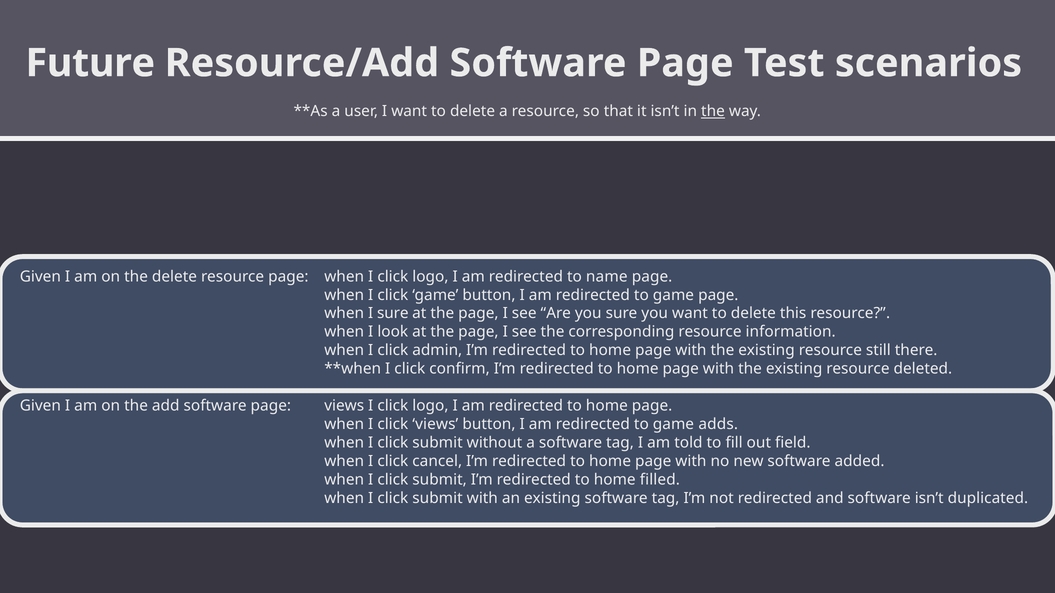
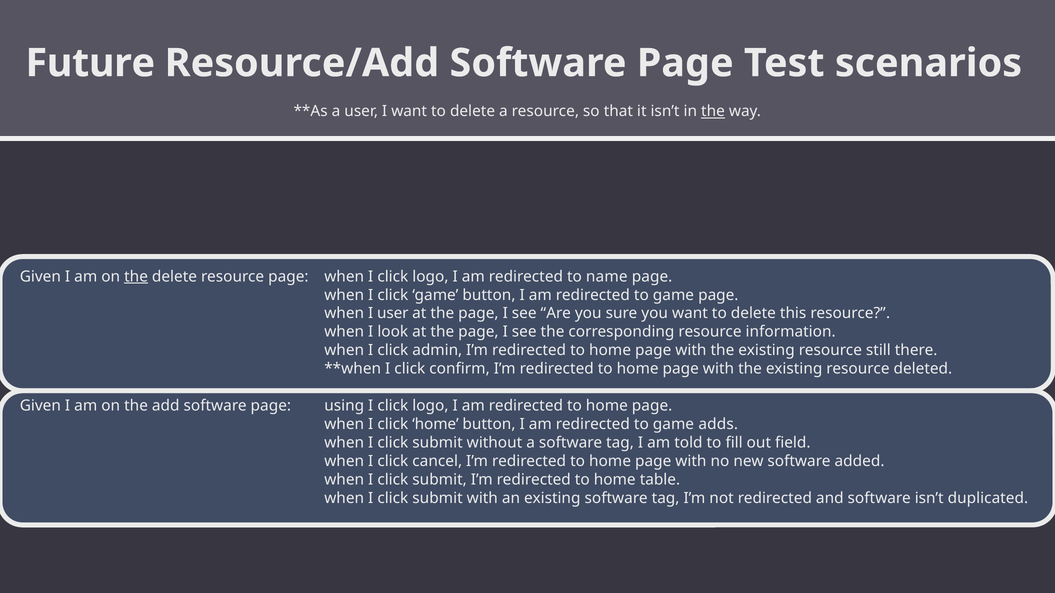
the at (136, 277) underline: none -> present
I sure: sure -> user
page views: views -> using
click views: views -> home
filled: filled -> table
